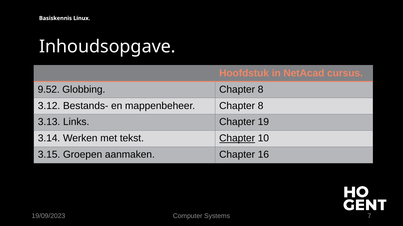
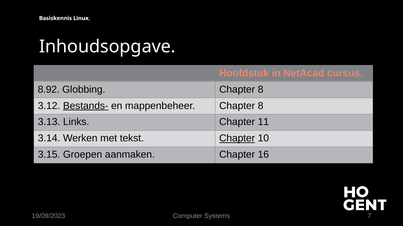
9.52: 9.52 -> 8.92
Bestands- underline: none -> present
19: 19 -> 11
